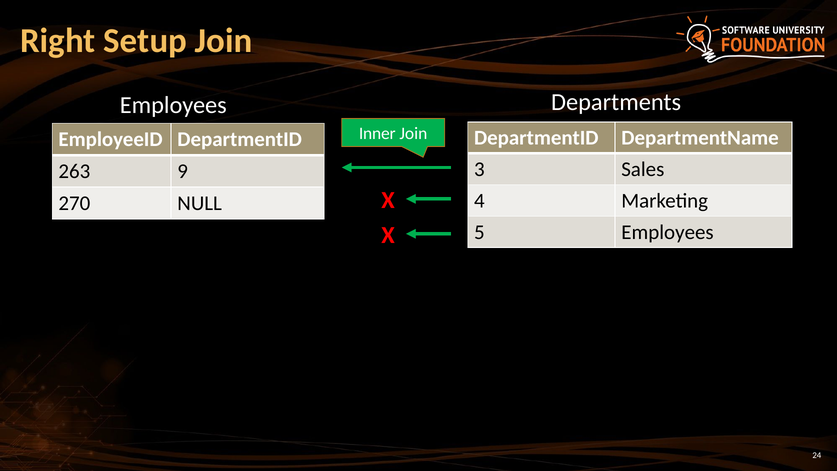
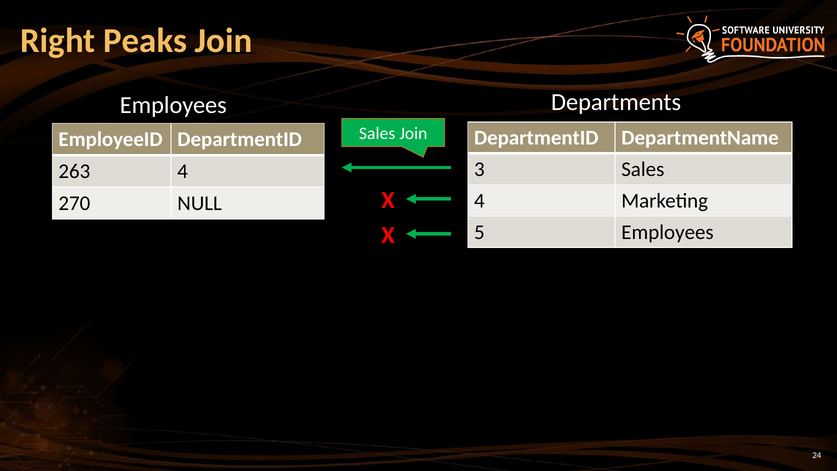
Setup: Setup -> Peaks
Inner at (377, 134): Inner -> Sales
263 9: 9 -> 4
